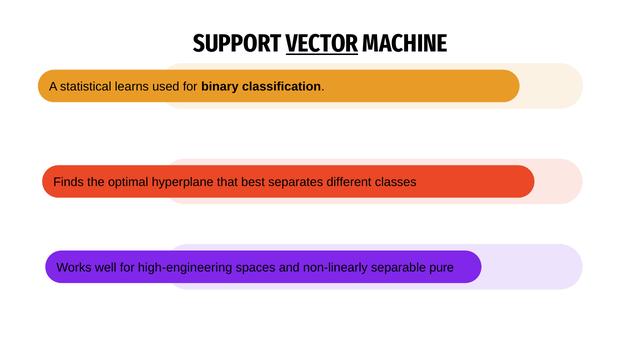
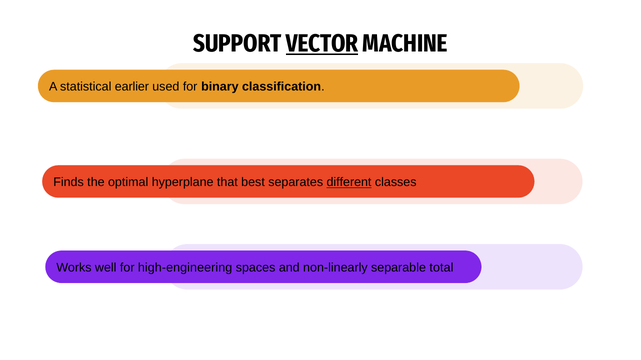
learns: learns -> earlier
different underline: none -> present
pure: pure -> total
